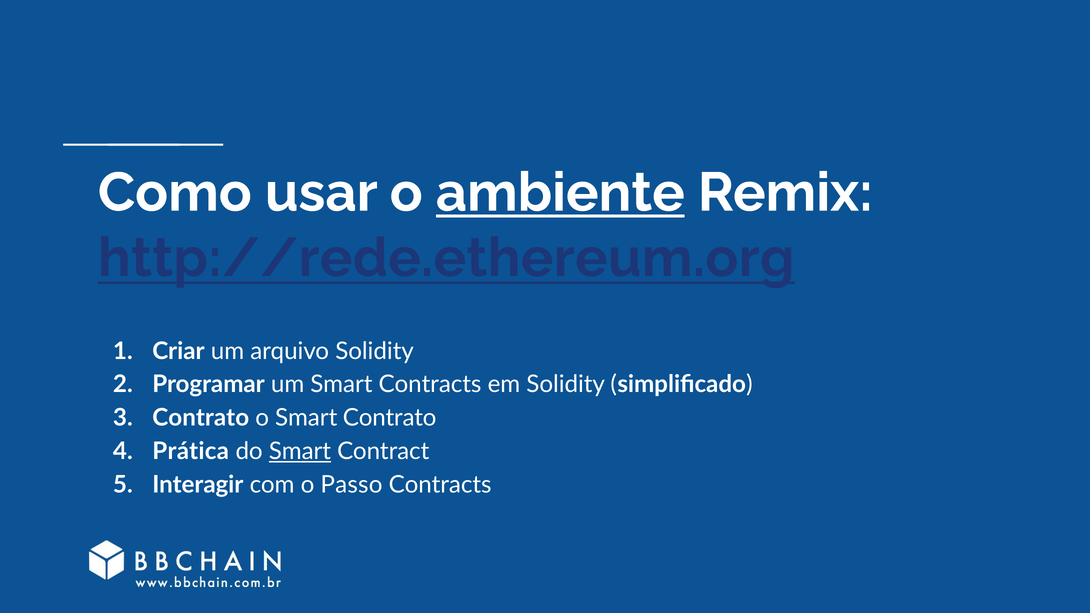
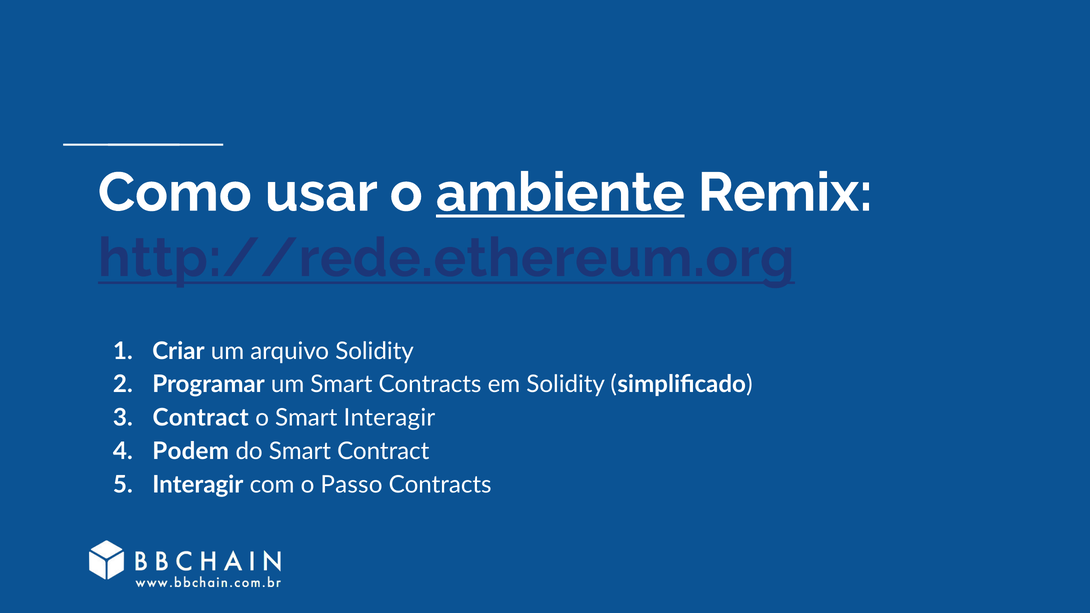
Contrato at (201, 418): Contrato -> Contract
Smart Contrato: Contrato -> Interagir
Prática: Prática -> Podem
Smart at (300, 451) underline: present -> none
